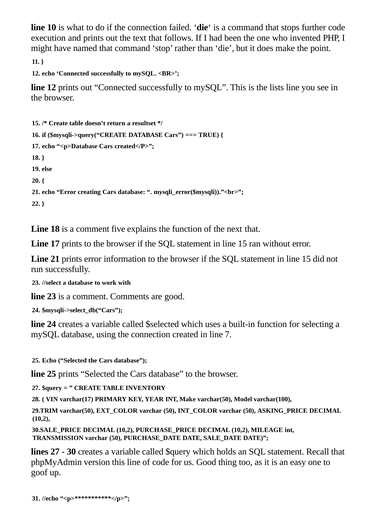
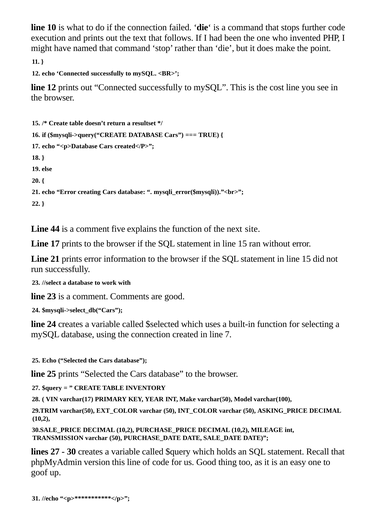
lists: lists -> cost
Line 18: 18 -> 44
next that: that -> site
